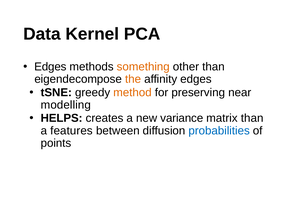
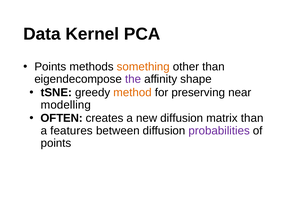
Edges at (50, 67): Edges -> Points
the colour: orange -> purple
affinity edges: edges -> shape
HELPS: HELPS -> OFTEN
new variance: variance -> diffusion
probabilities colour: blue -> purple
